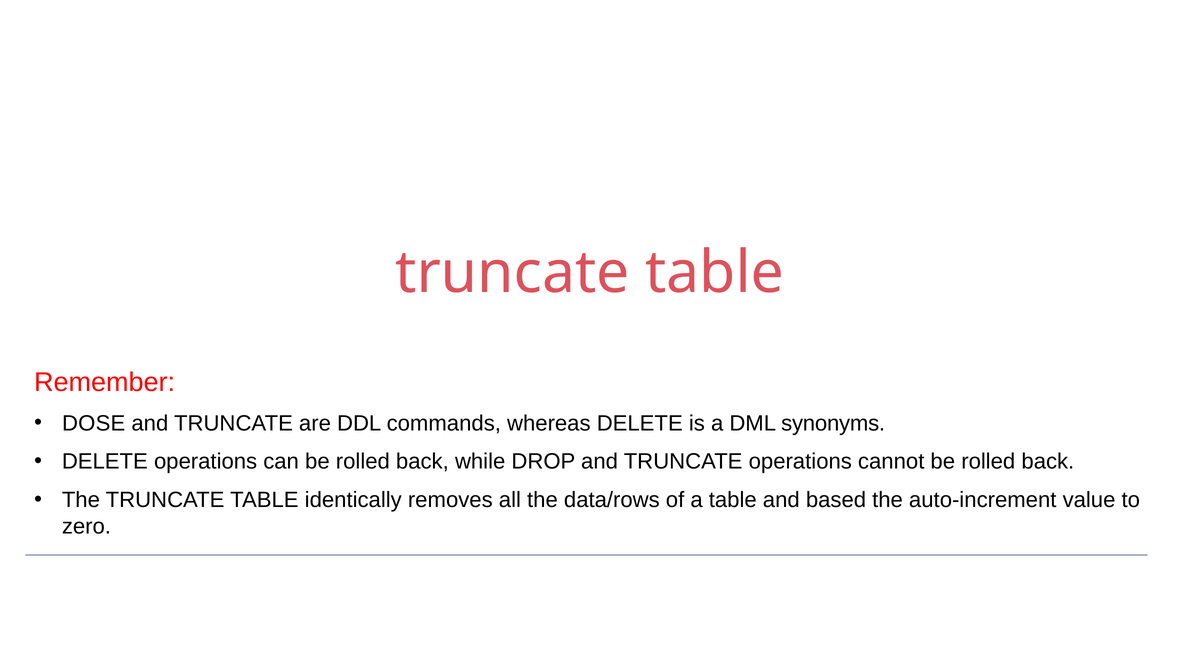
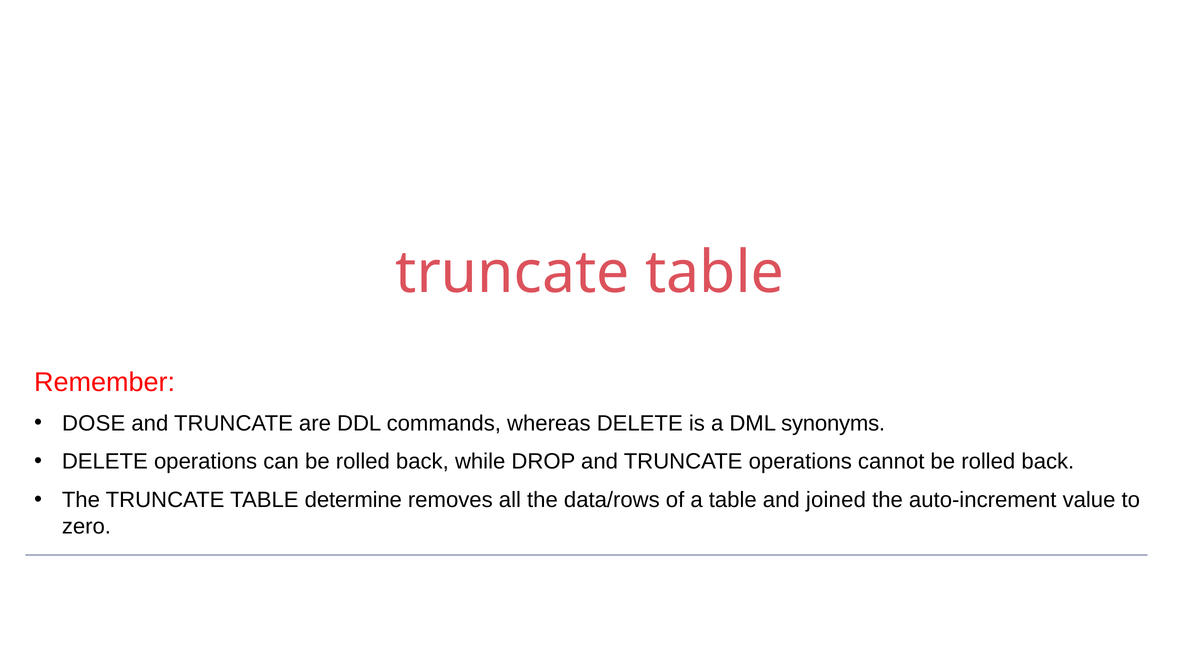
identically: identically -> determine
based: based -> joined
